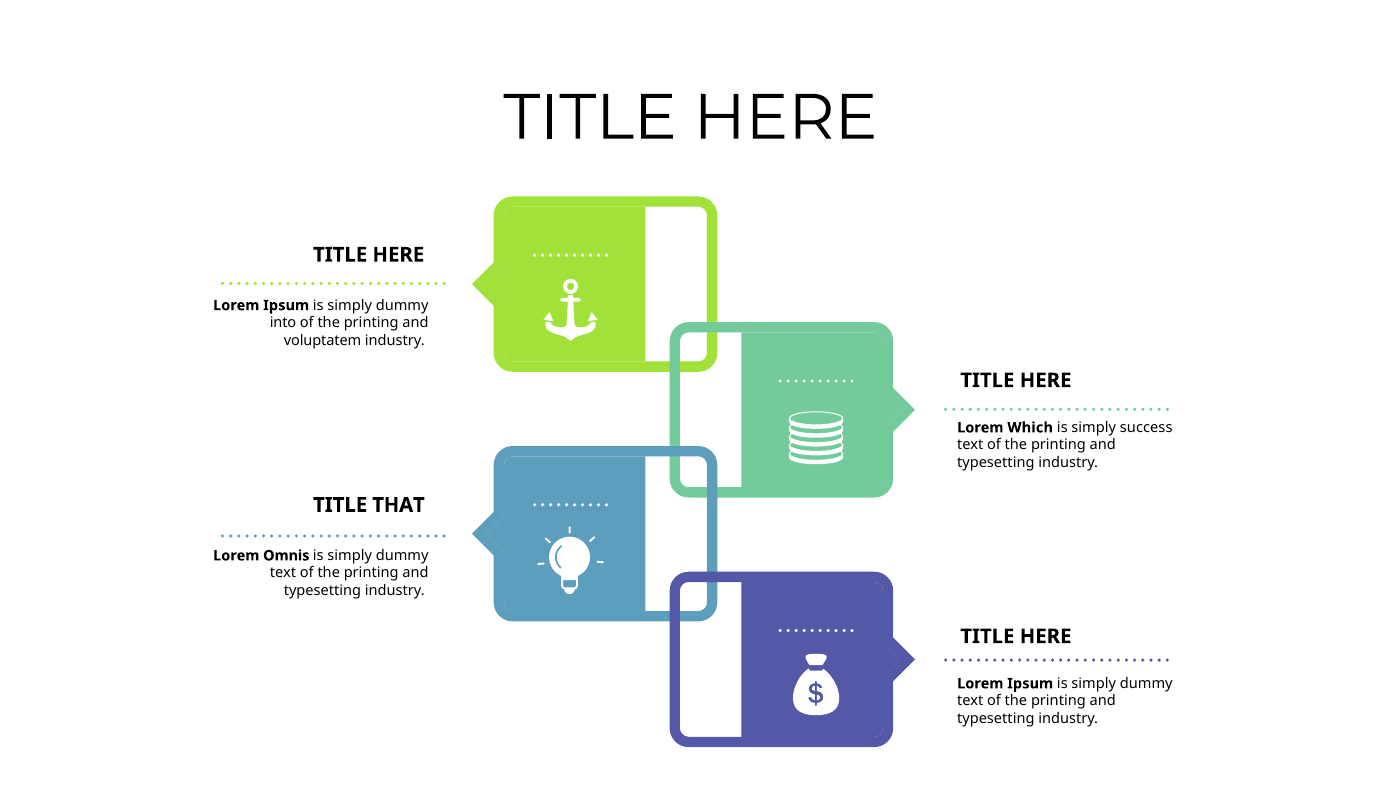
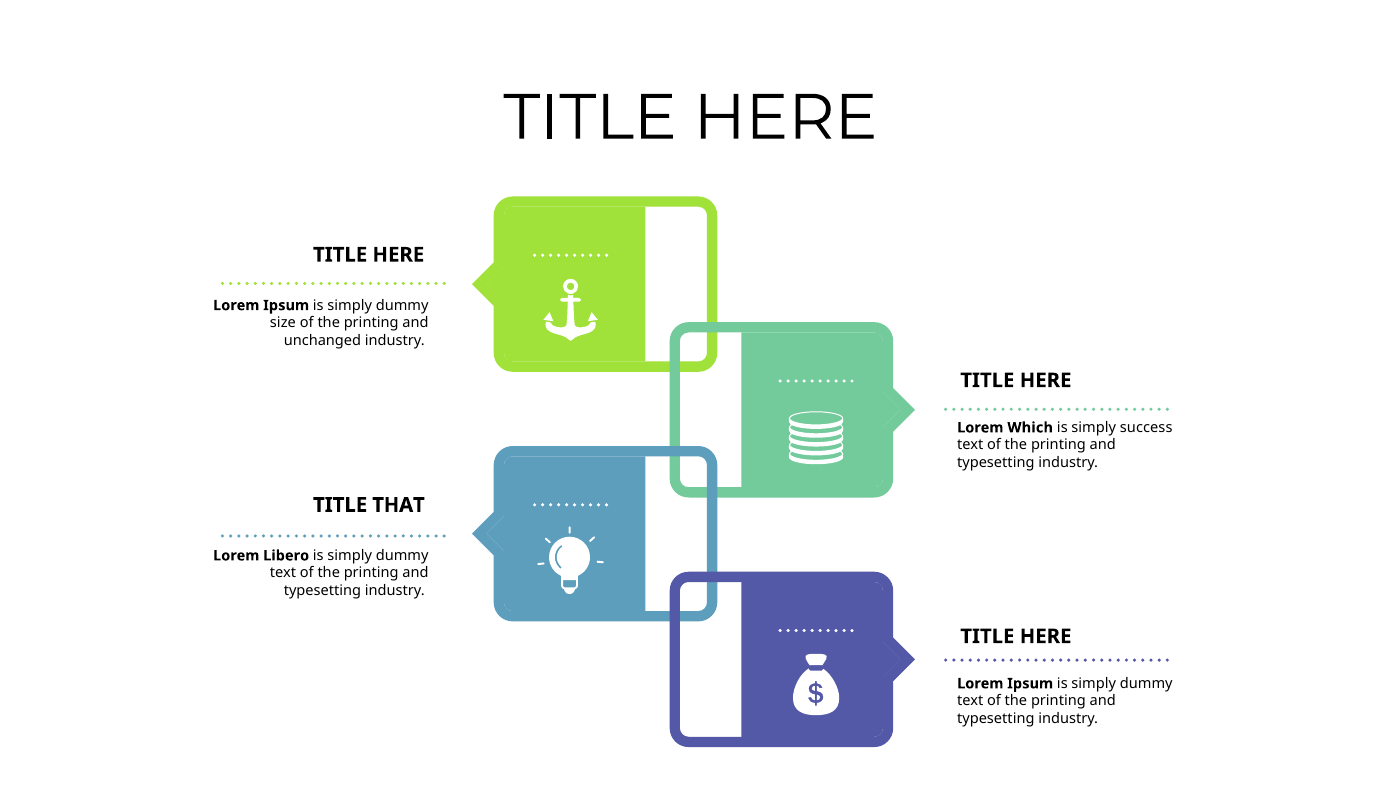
into: into -> size
voluptatem: voluptatem -> unchanged
Omnis: Omnis -> Libero
